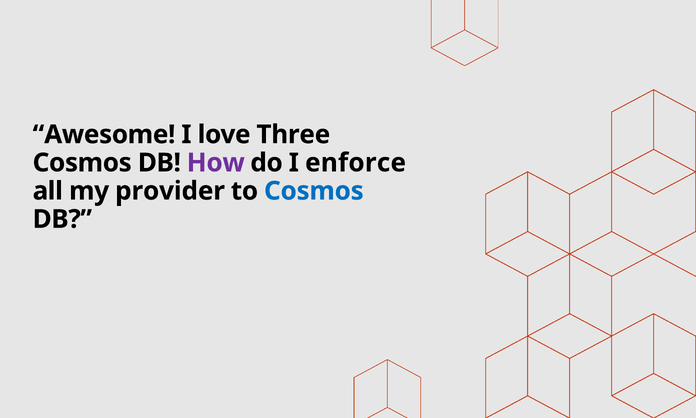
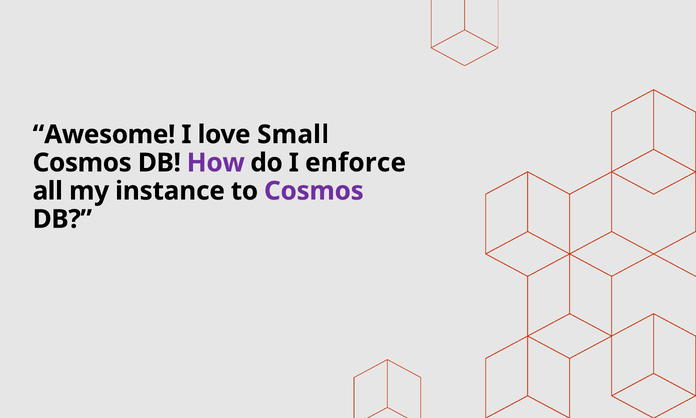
Three: Three -> Small
provider: provider -> instance
Cosmos at (314, 191) colour: blue -> purple
